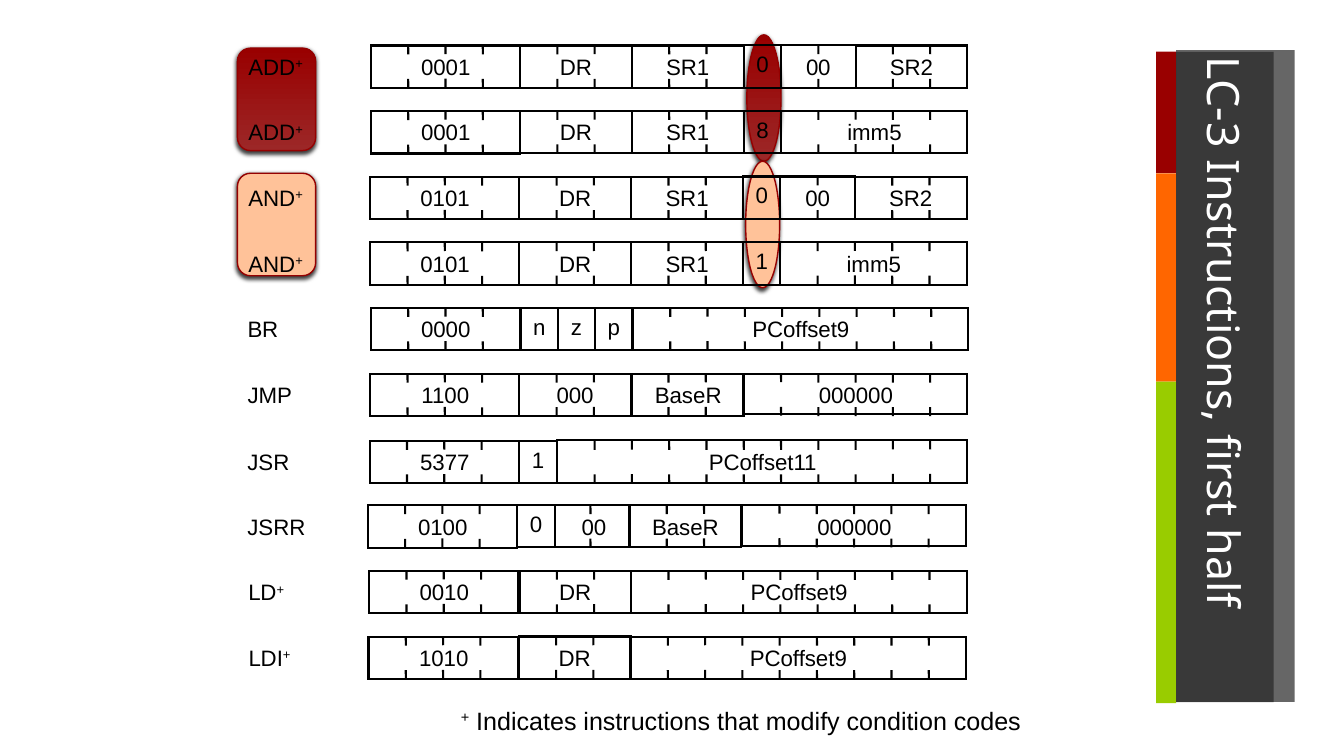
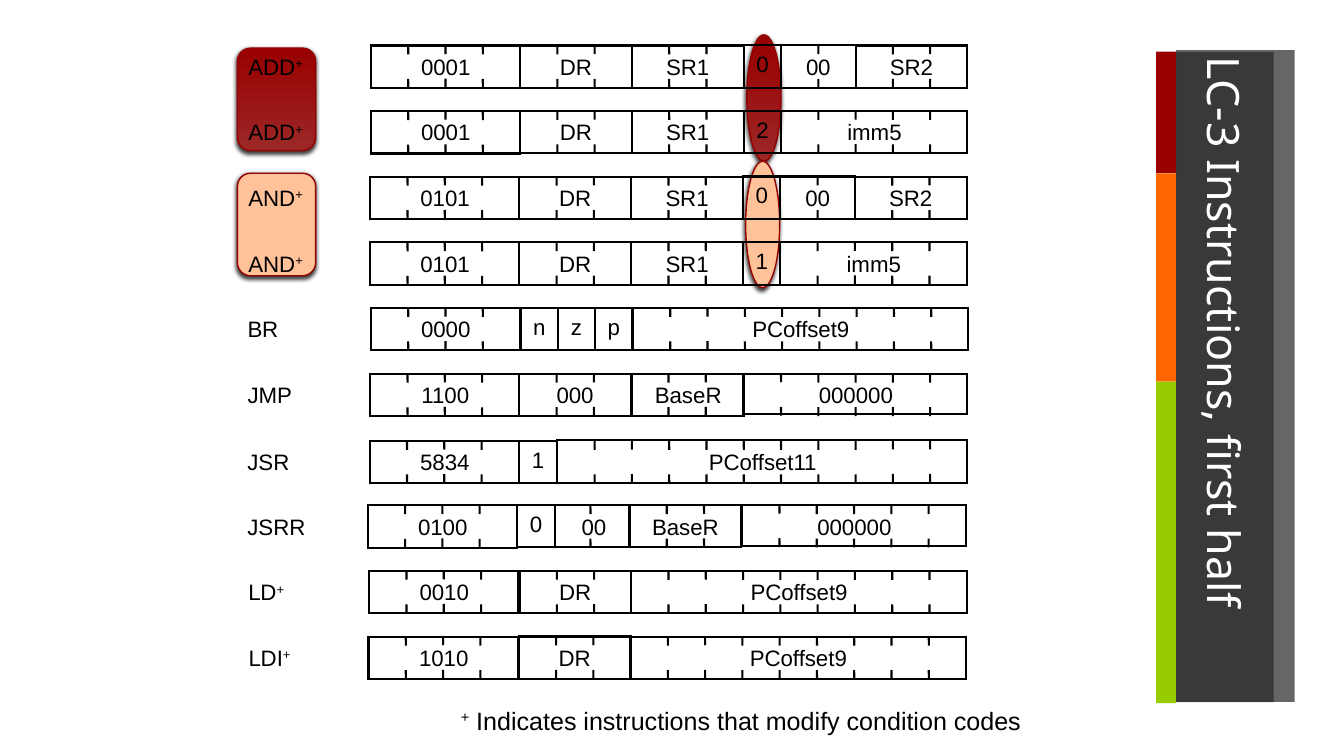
8: 8 -> 2
5377: 5377 -> 5834
